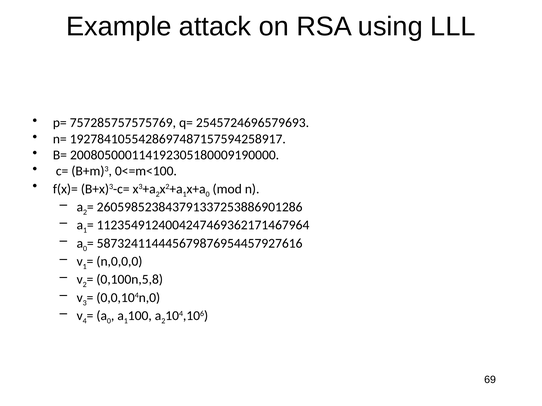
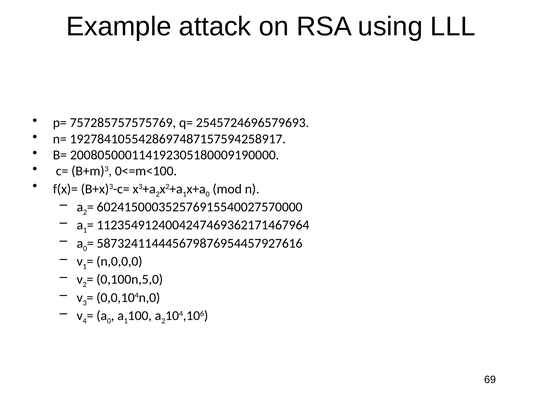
260598523843791337253886901286: 260598523843791337253886901286 -> 602415000352576915540027570000
0,100n,5,8: 0,100n,5,8 -> 0,100n,5,0
